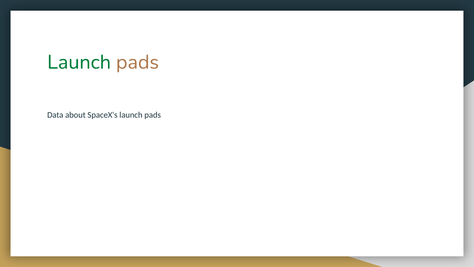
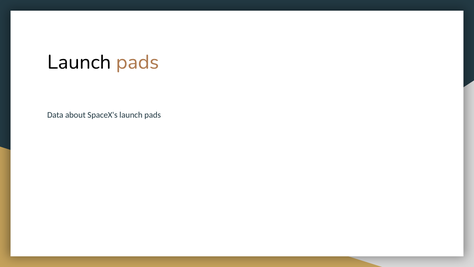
Launch at (79, 62) colour: green -> black
